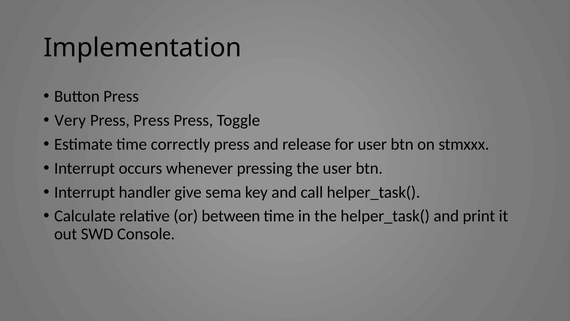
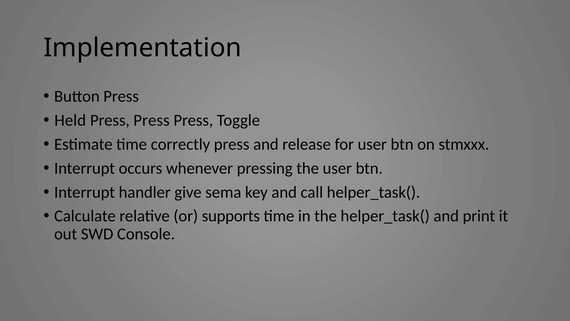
Very: Very -> Held
between: between -> supports
